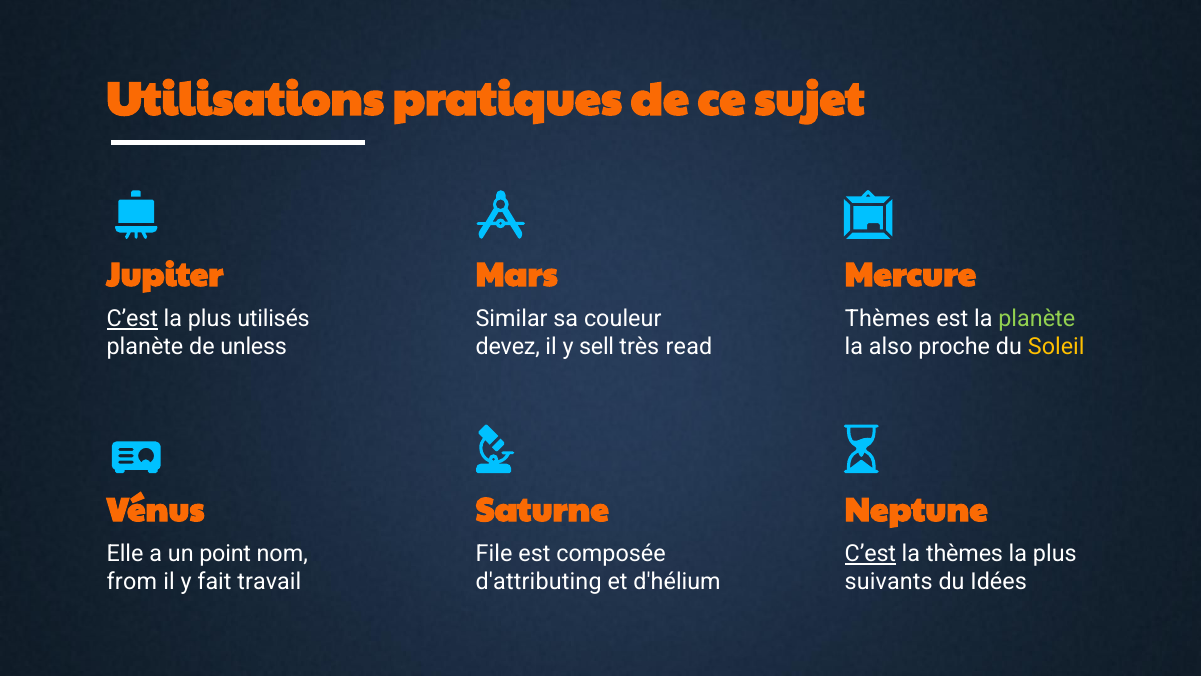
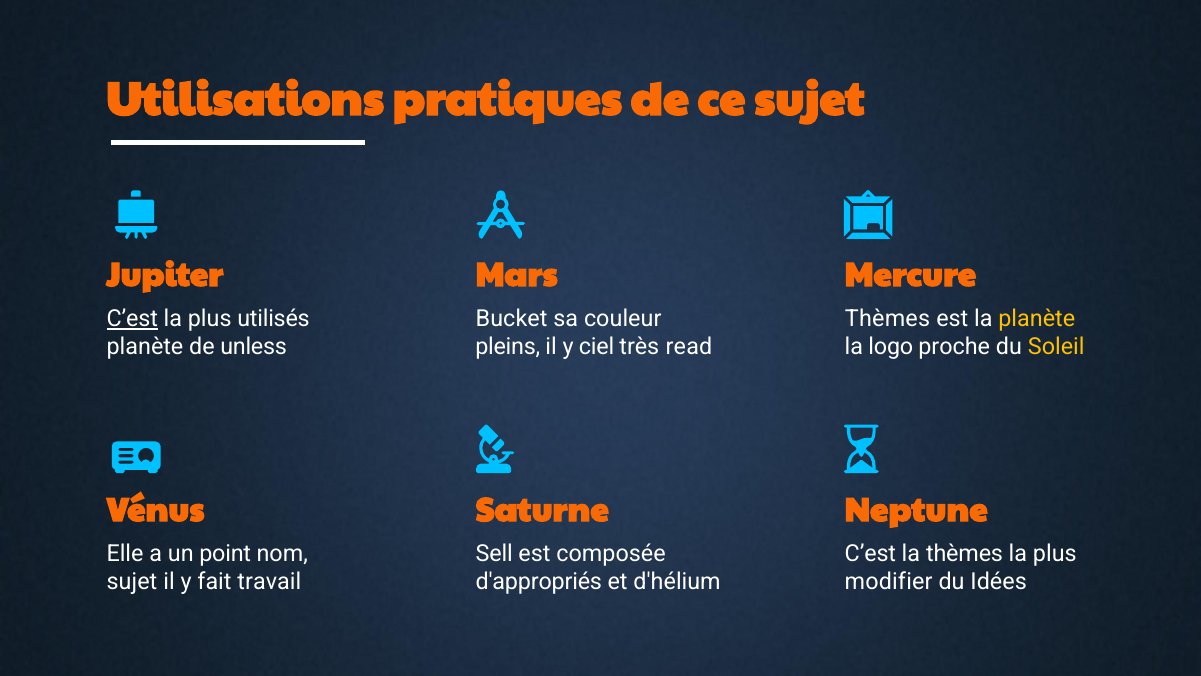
Similar: Similar -> Bucket
planète at (1037, 319) colour: light green -> yellow
devez: devez -> pleins
sell: sell -> ciel
also: also -> logo
File: File -> Sell
C’est at (870, 554) underline: present -> none
from at (132, 582): from -> sujet
d'attributing: d'attributing -> d'appropriés
suivants: suivants -> modifier
